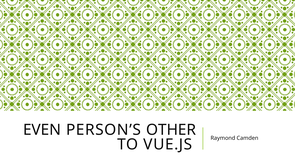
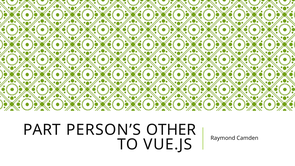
EVEN: EVEN -> PART
